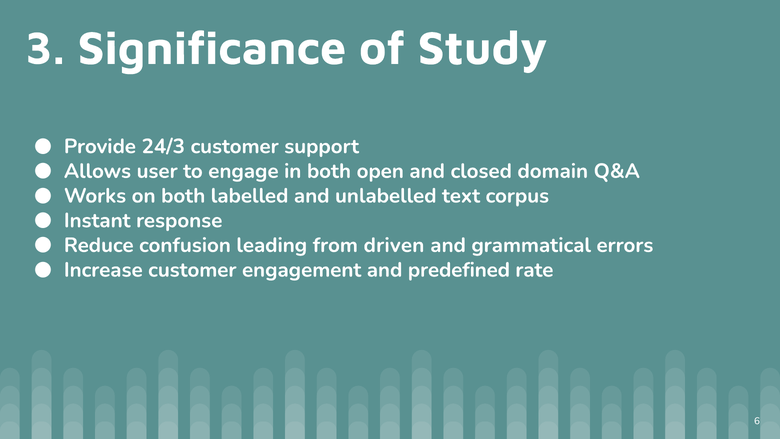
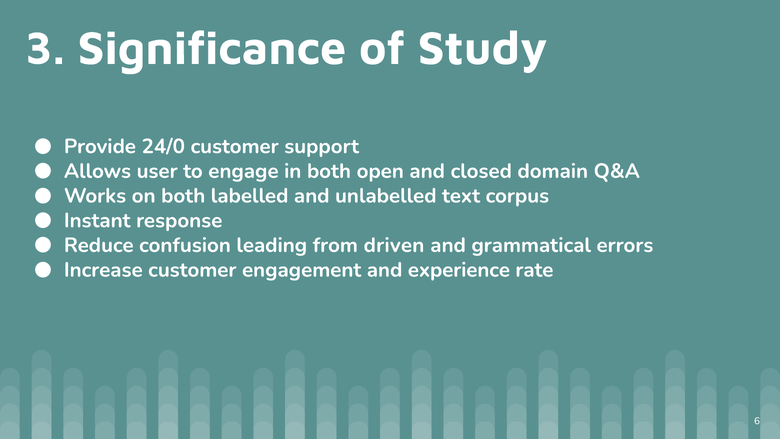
24/3: 24/3 -> 24/0
predefined: predefined -> experience
